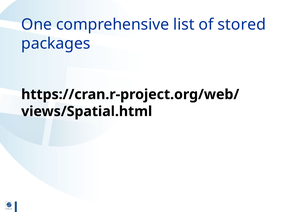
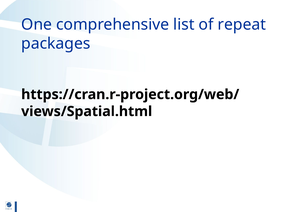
stored: stored -> repeat
